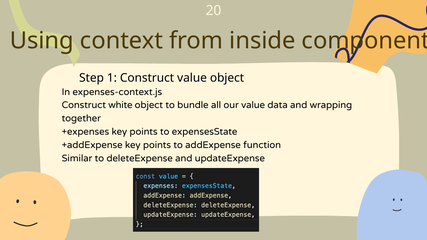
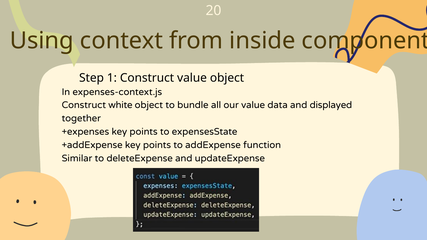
wrapping: wrapping -> displayed
